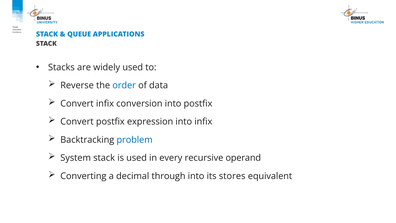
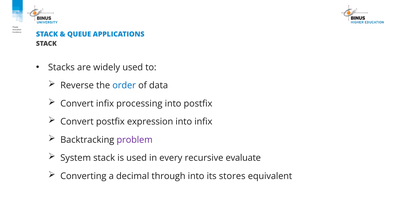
conversion: conversion -> processing
problem colour: blue -> purple
operand: operand -> evaluate
